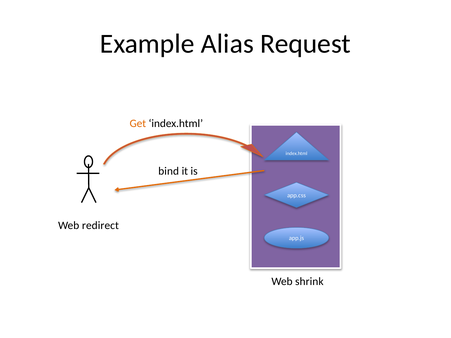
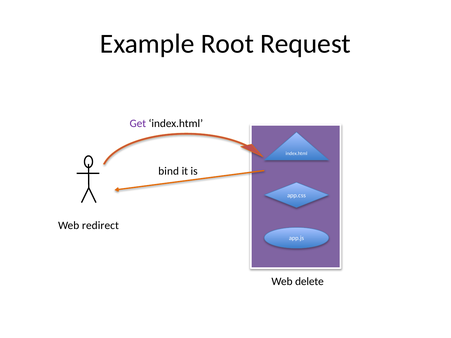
Alias: Alias -> Root
Get colour: orange -> purple
shrink: shrink -> delete
